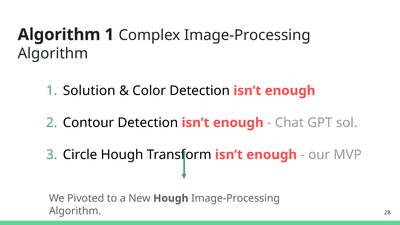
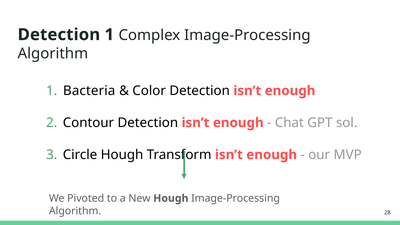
Algorithm at (59, 35): Algorithm -> Detection
Solution: Solution -> Bacteria
